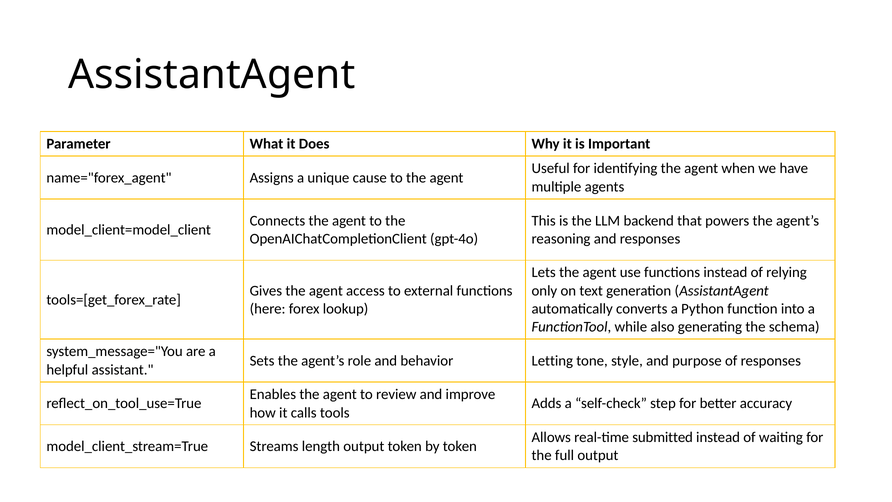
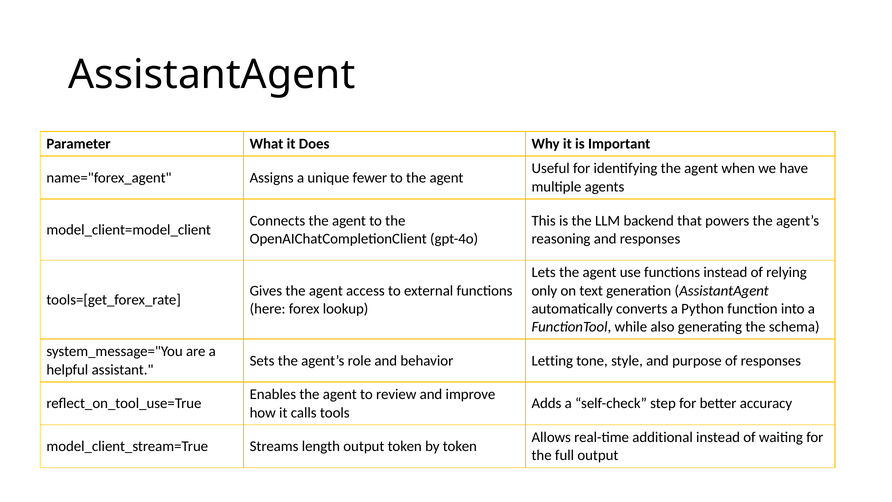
cause: cause -> fewer
submitted: submitted -> additional
